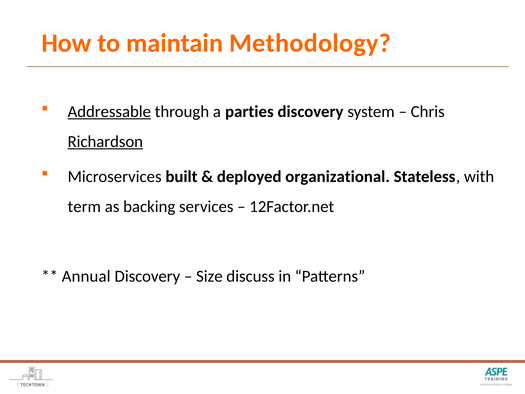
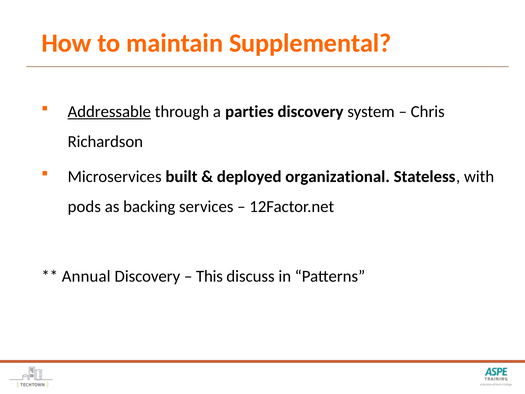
Methodology: Methodology -> Supplemental
Richardson underline: present -> none
term: term -> pods
Size: Size -> This
